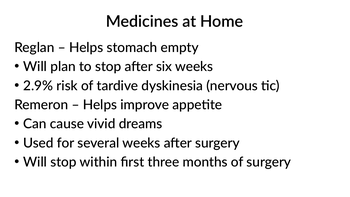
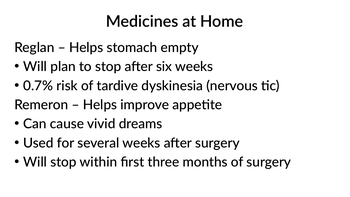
2.9%: 2.9% -> 0.7%
